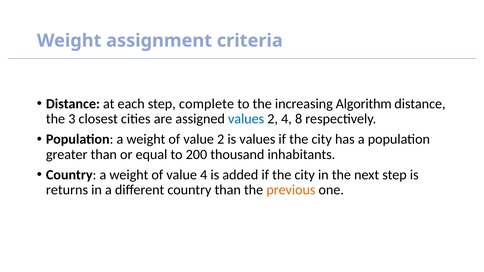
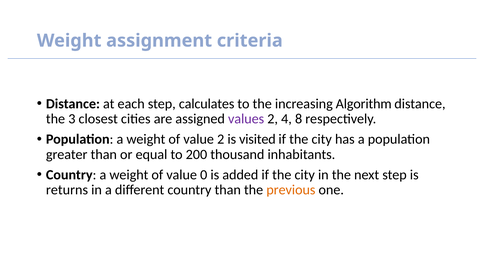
complete: complete -> calculates
values at (246, 119) colour: blue -> purple
is values: values -> visited
value 4: 4 -> 0
